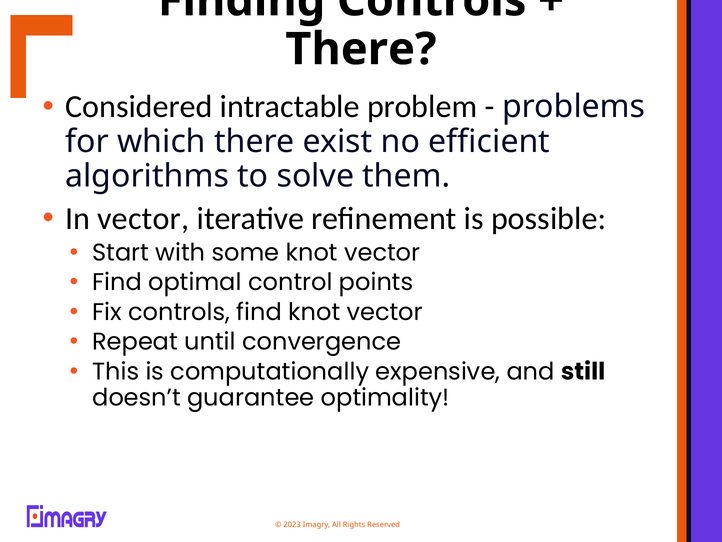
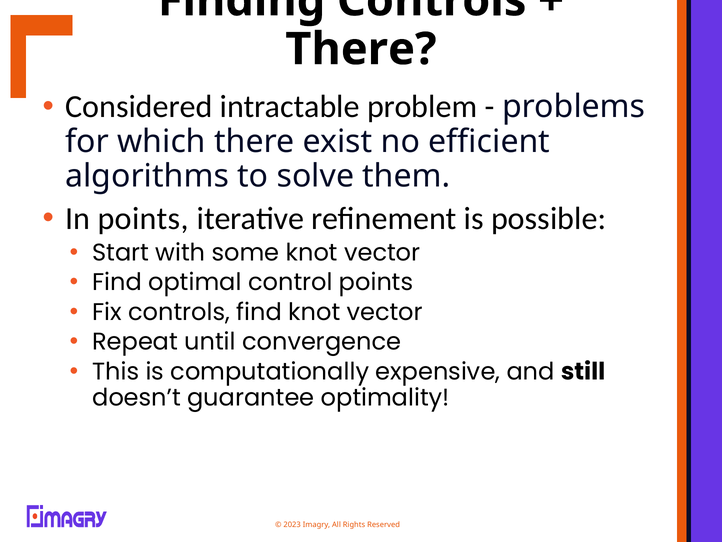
In vector: vector -> points
